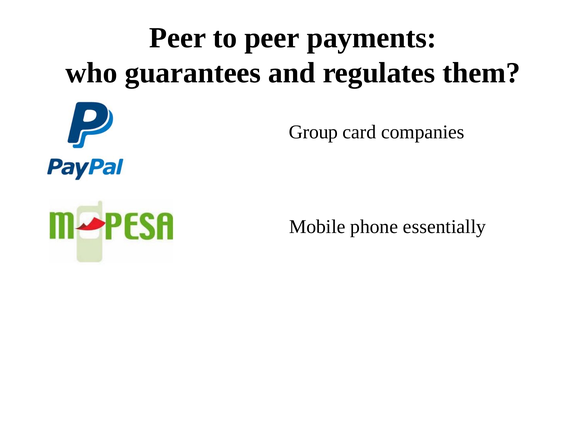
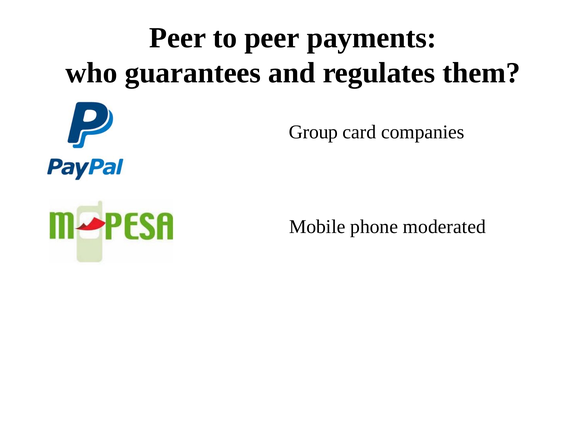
essentially: essentially -> moderated
